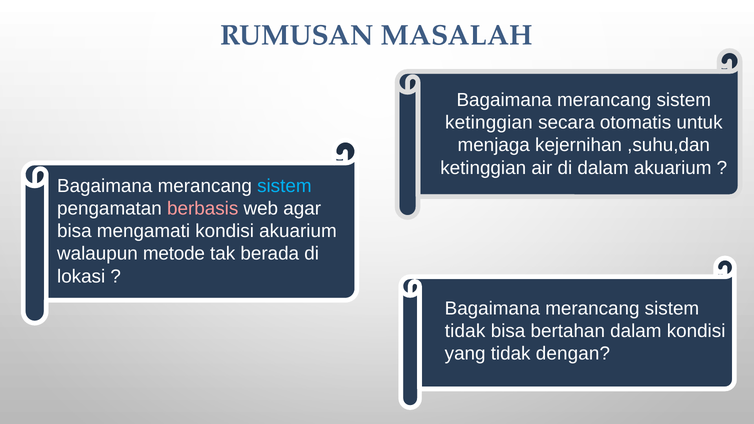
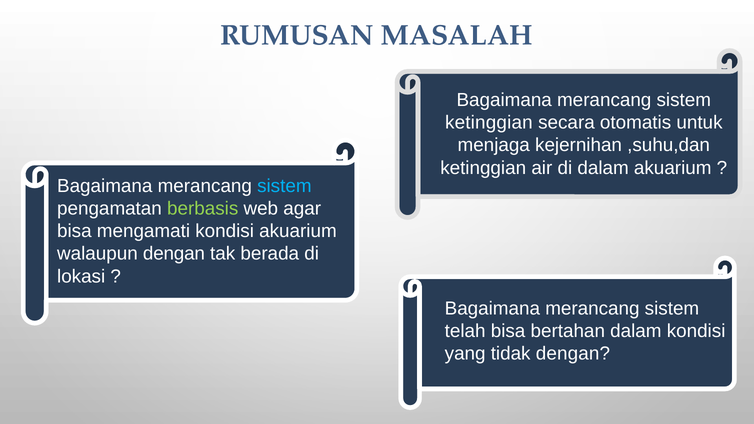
berbasis colour: pink -> light green
walaupun metode: metode -> dengan
tidak at (465, 331): tidak -> telah
